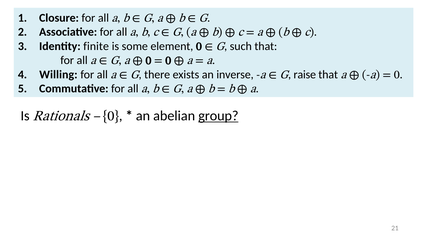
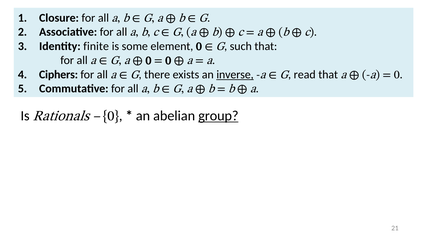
Willing: Willing -> Ciphers
inverse underline: none -> present
raise: raise -> read
